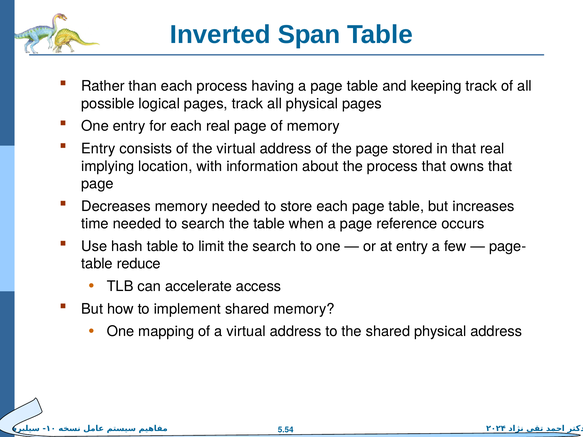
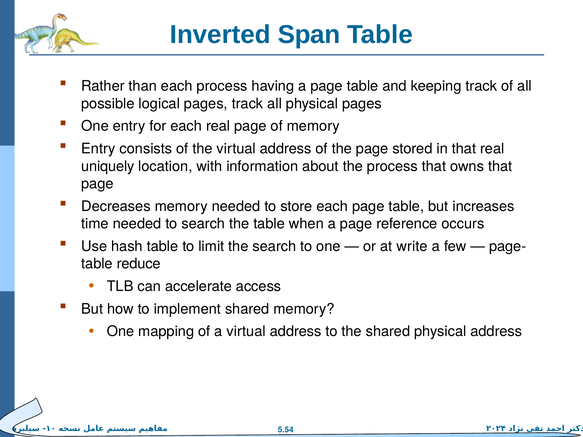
implying: implying -> uniquely
at entry: entry -> write
